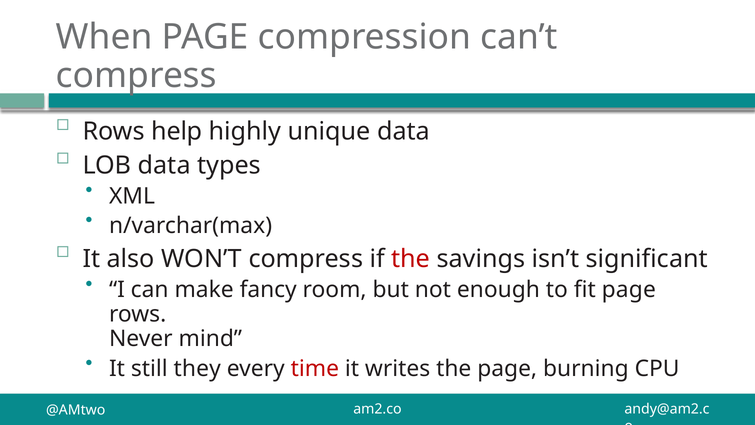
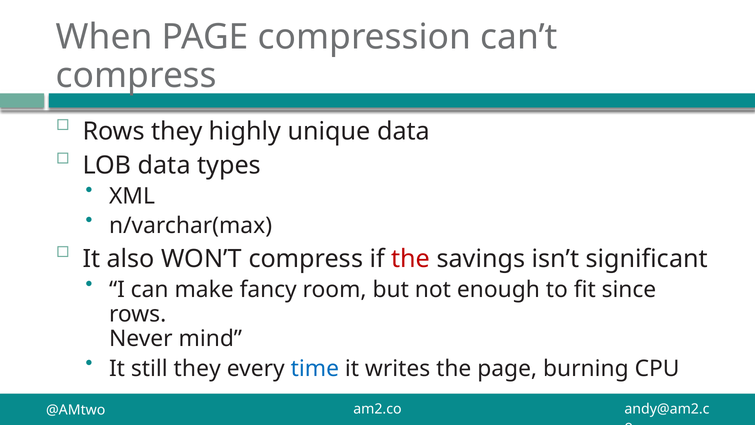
Rows help: help -> they
fit page: page -> since
time colour: red -> blue
